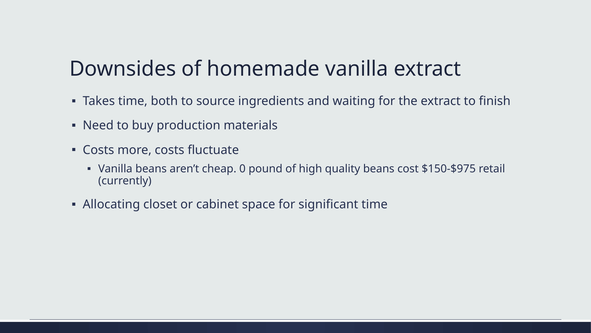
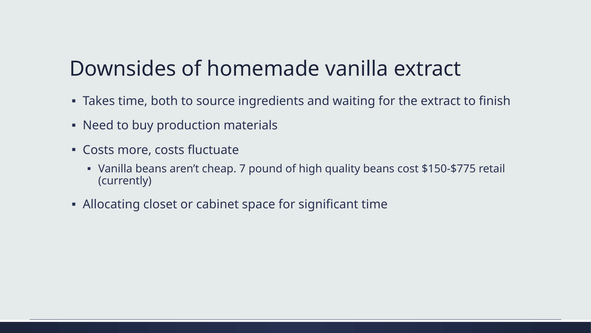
0: 0 -> 7
$150-$975: $150-$975 -> $150-$775
